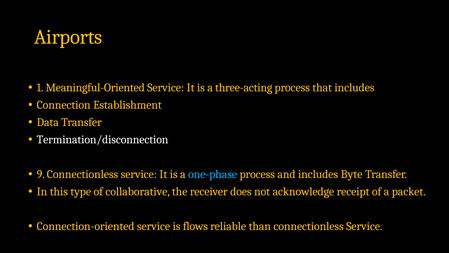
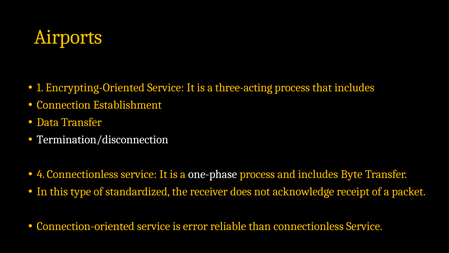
Meaningful-Oriented: Meaningful-Oriented -> Encrypting-Oriented
9: 9 -> 4
one-phase colour: light blue -> white
collaborative: collaborative -> standardized
flows: flows -> error
